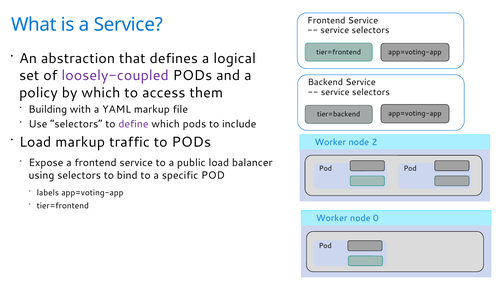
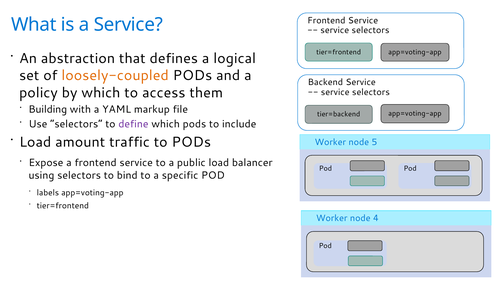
loosely-coupled colour: purple -> orange
Load markup: markup -> amount
2: 2 -> 5
0: 0 -> 4
